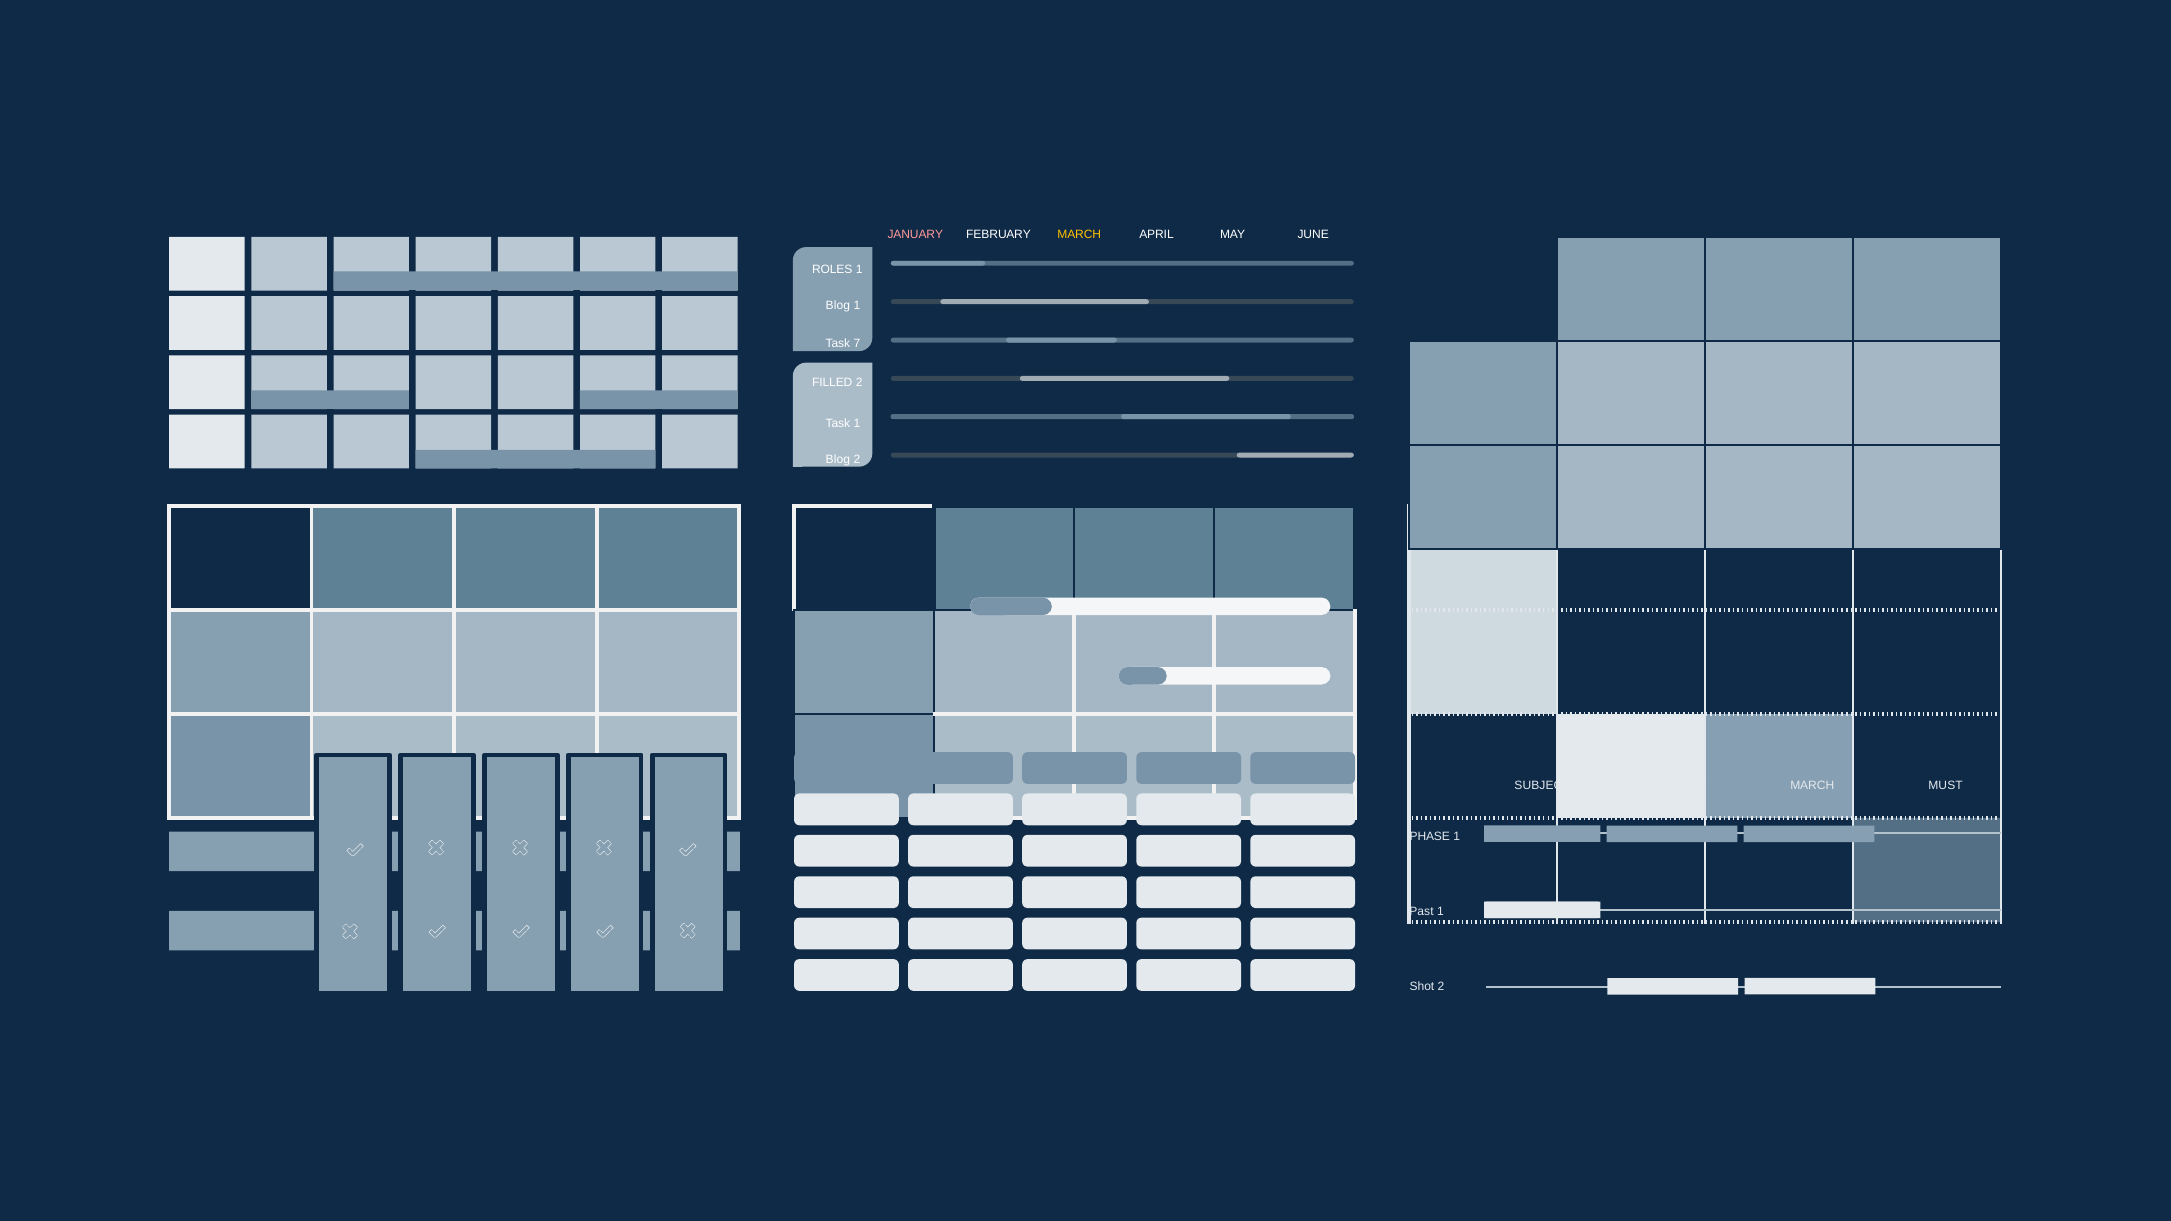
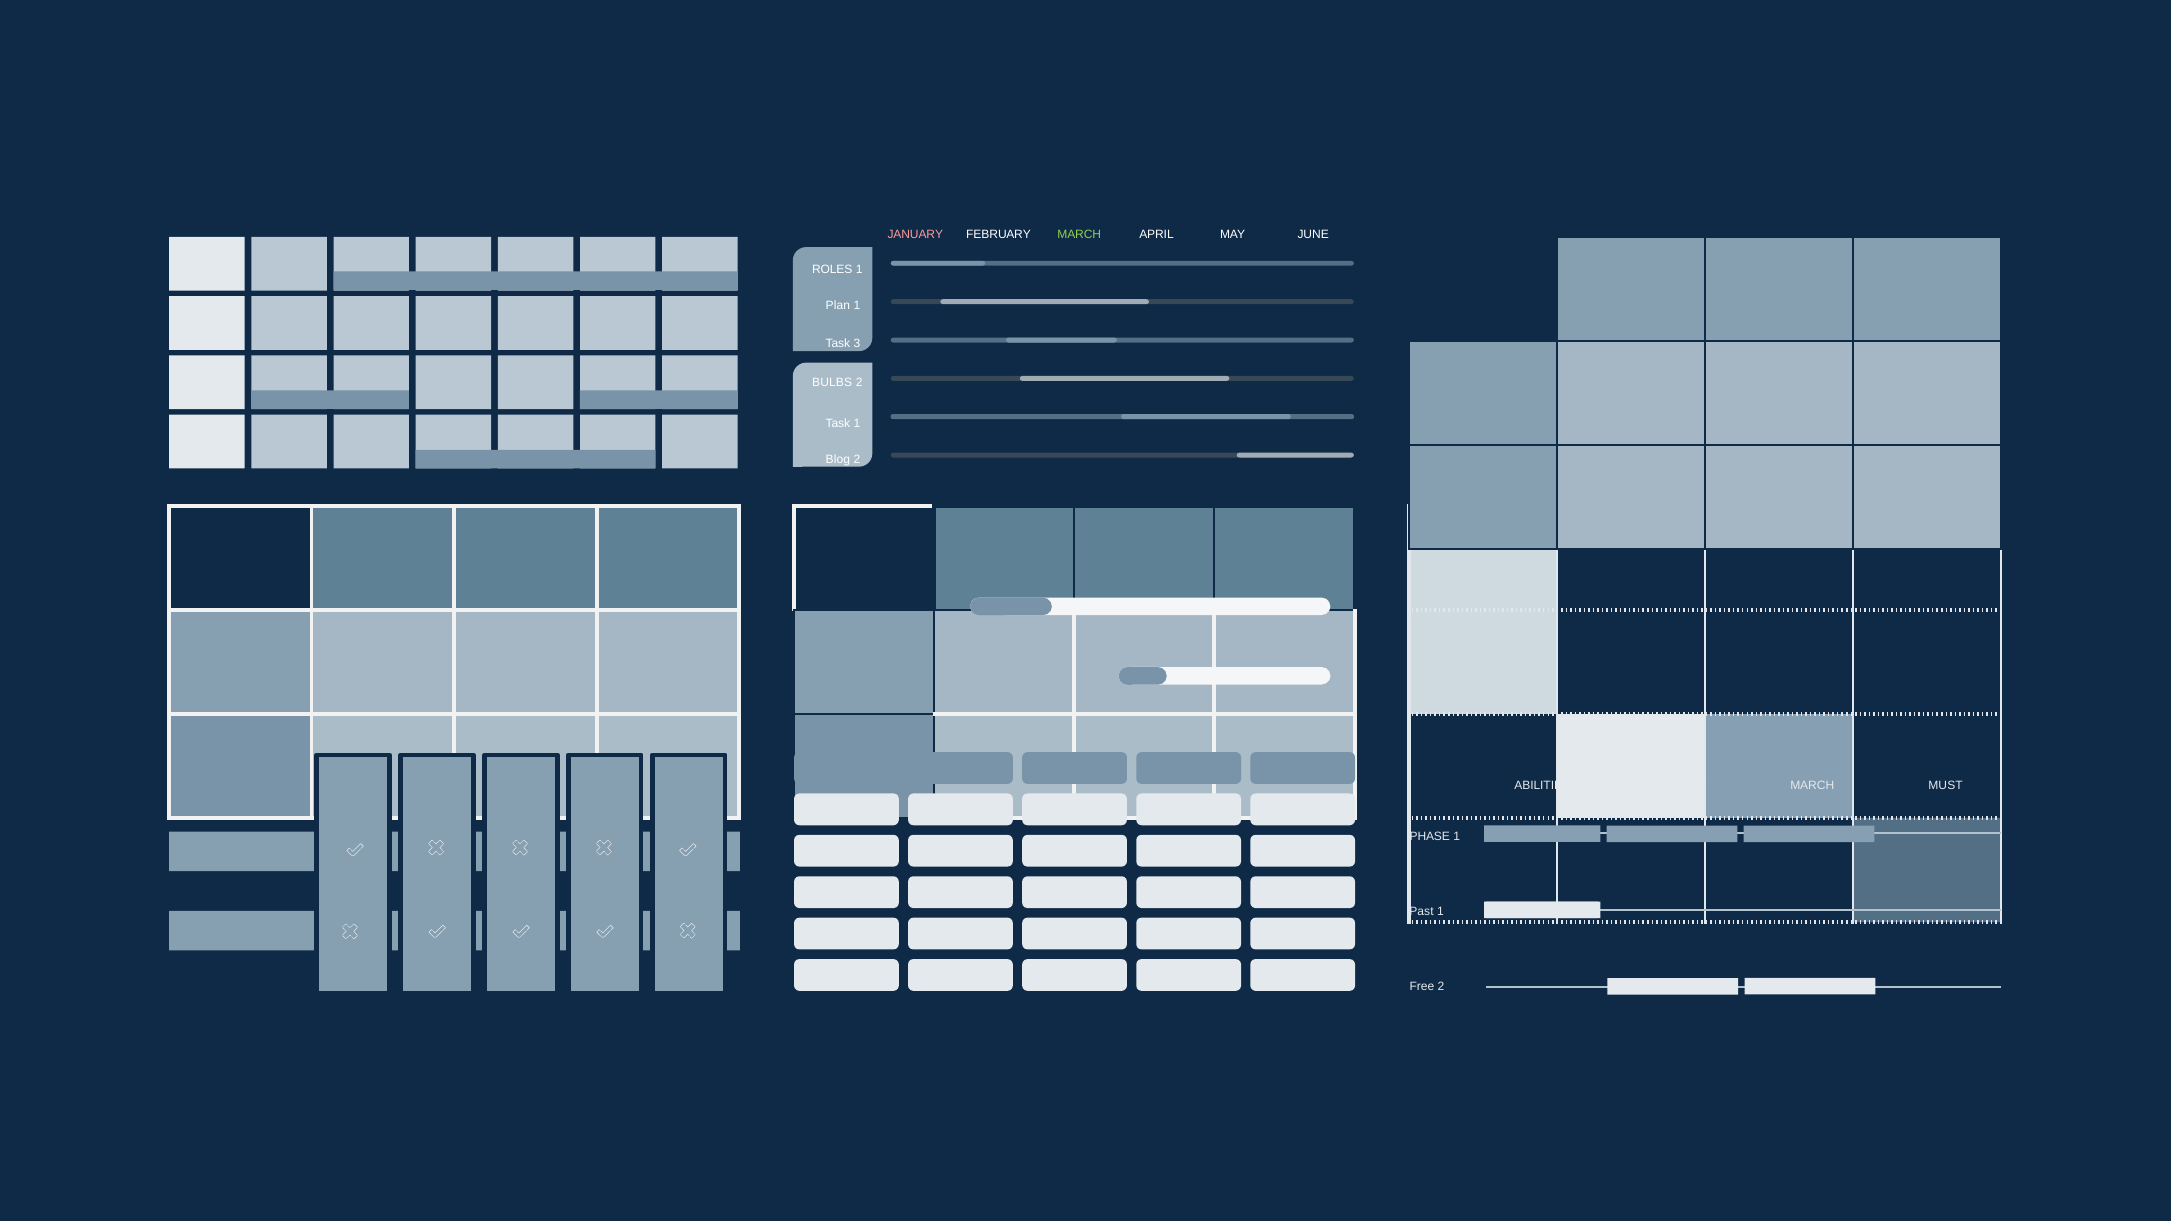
MARCH at (1079, 234) colour: yellow -> light green
Blog at (838, 306): Blog -> Plan
7: 7 -> 3
FILLED: FILLED -> BULBS
SUBJECT: SUBJECT -> ABILITIES
Shot: Shot -> Free
